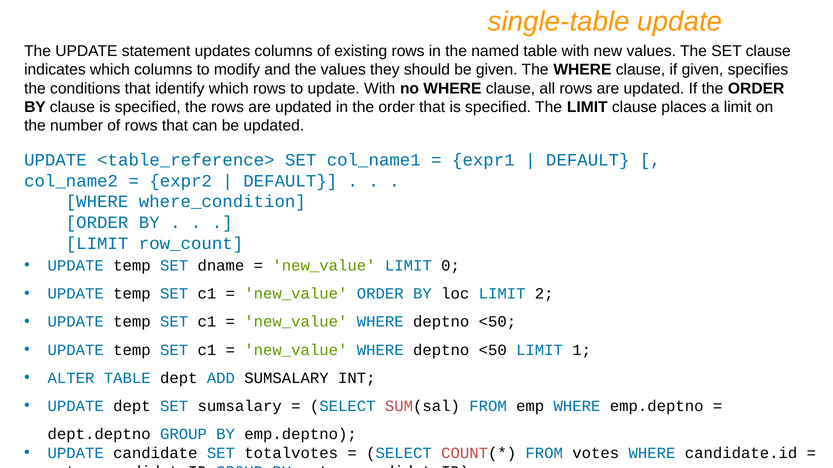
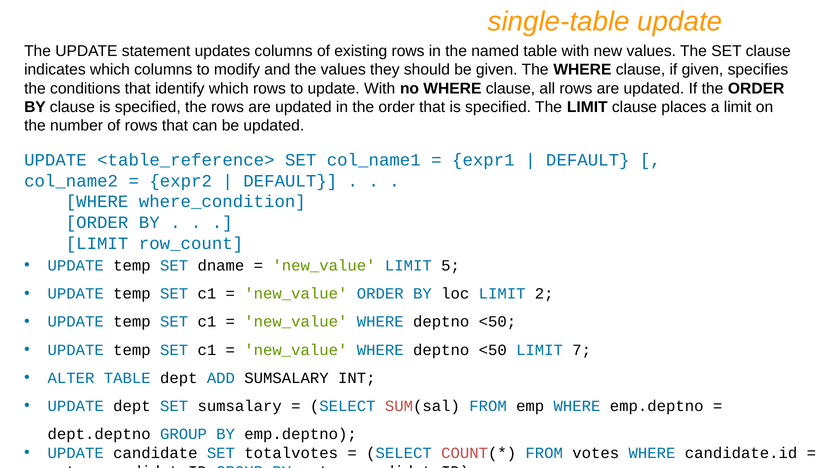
0: 0 -> 5
1: 1 -> 7
